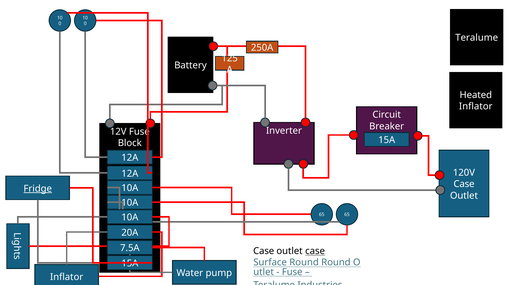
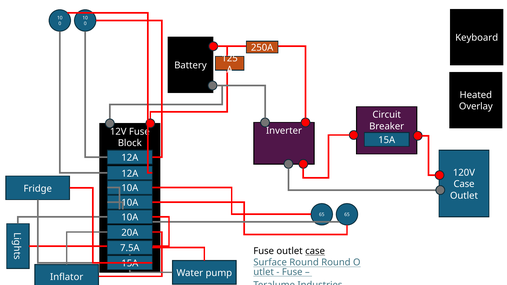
Teralume at (477, 38): Teralume -> Keyboard
Inflator at (476, 107): Inflator -> Overlay
Fridge underline: present -> none
Case at (264, 251): Case -> Fuse
